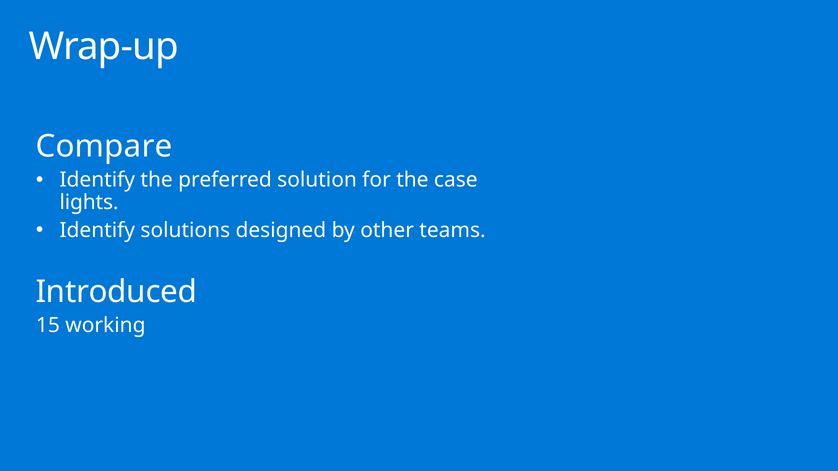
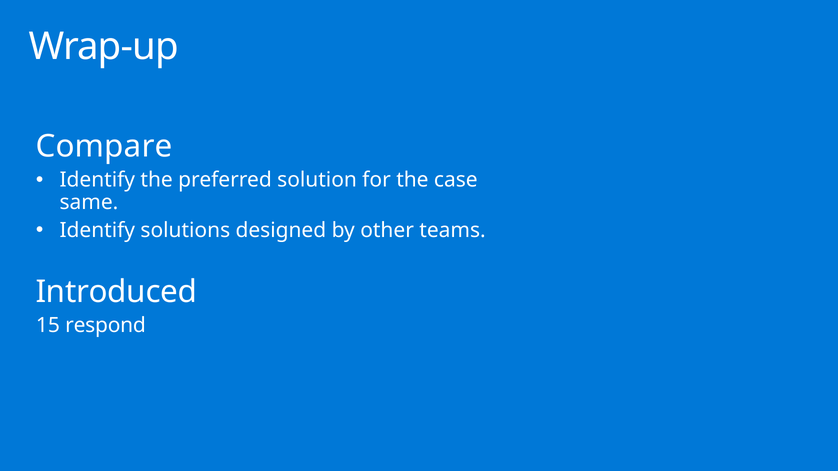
lights: lights -> same
working: working -> respond
